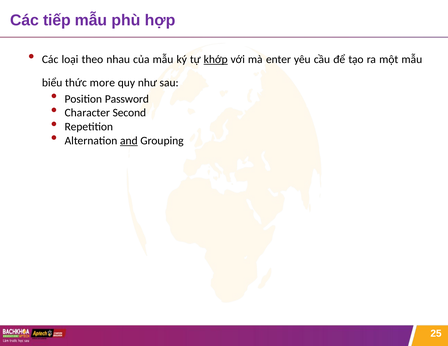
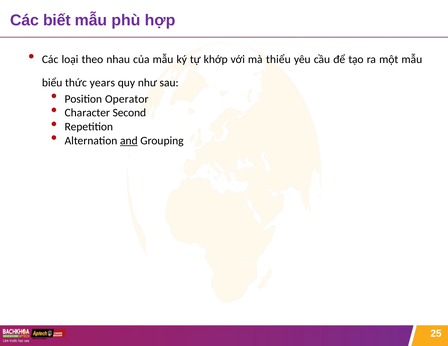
tiếp: tiếp -> biết
khớp underline: present -> none
enter: enter -> thiểu
more: more -> years
Password: Password -> Operator
